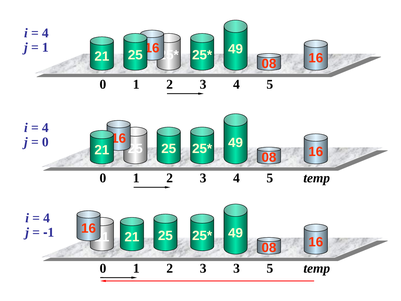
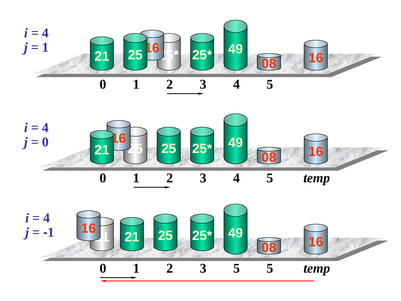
3 3: 3 -> 5
